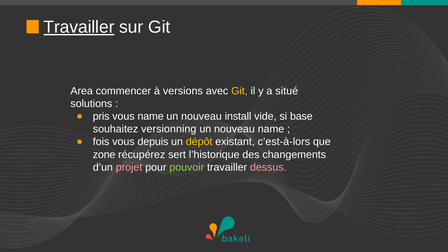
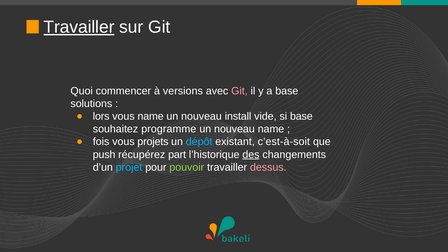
Area: Area -> Quoi
Git at (239, 91) colour: yellow -> pink
a situé: situé -> base
pris: pris -> lors
versionning: versionning -> programme
depuis: depuis -> projets
dépôt colour: yellow -> light blue
c’est-à-lors: c’est-à-lors -> c’est-à-soit
zone: zone -> push
sert: sert -> part
des underline: none -> present
projet colour: pink -> light blue
